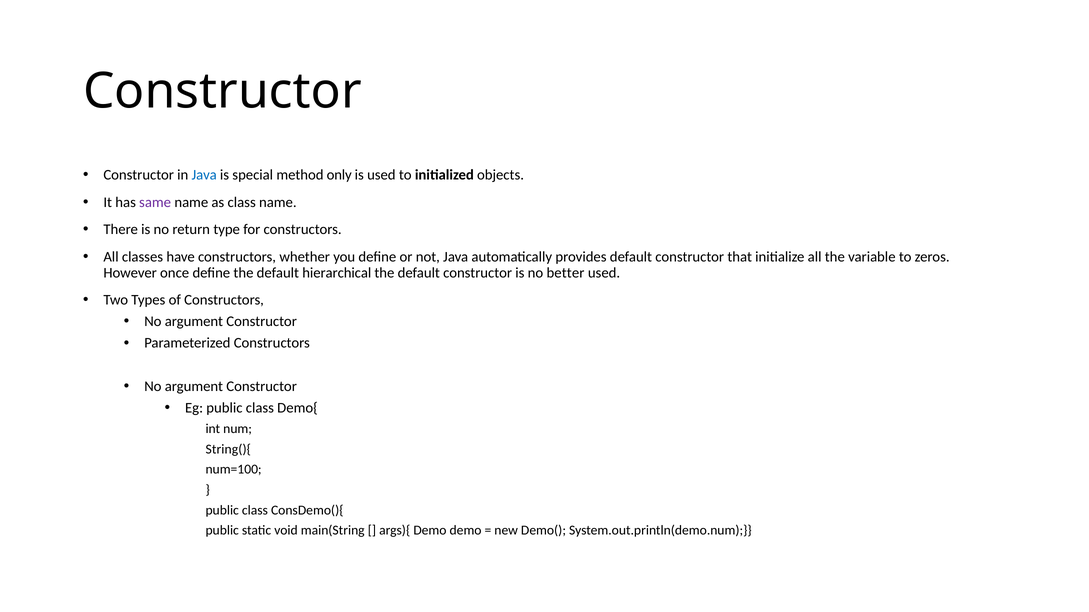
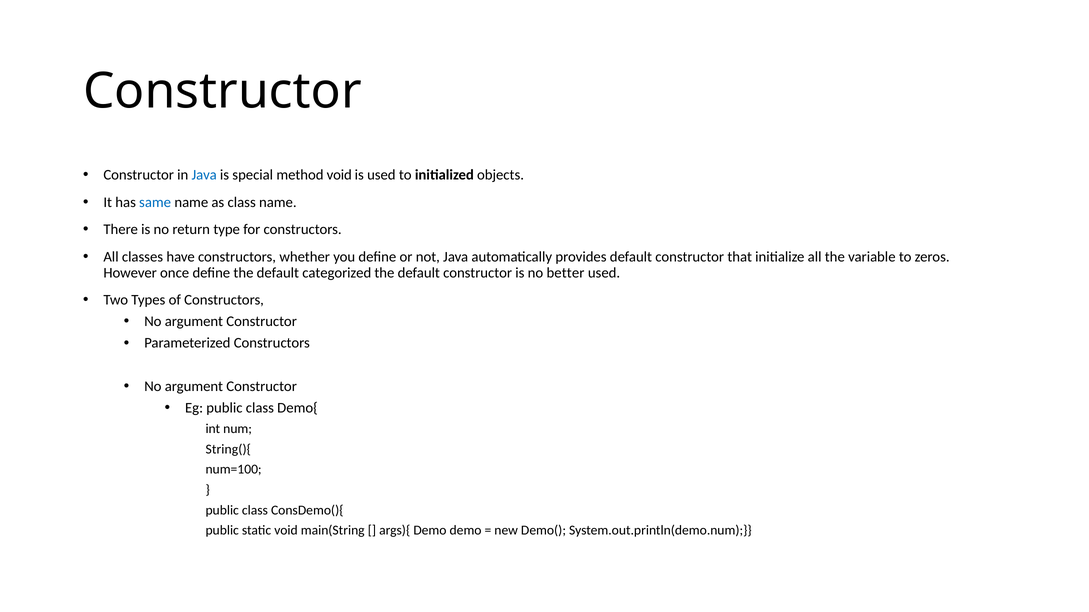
method only: only -> void
same colour: purple -> blue
hierarchical: hierarchical -> categorized
